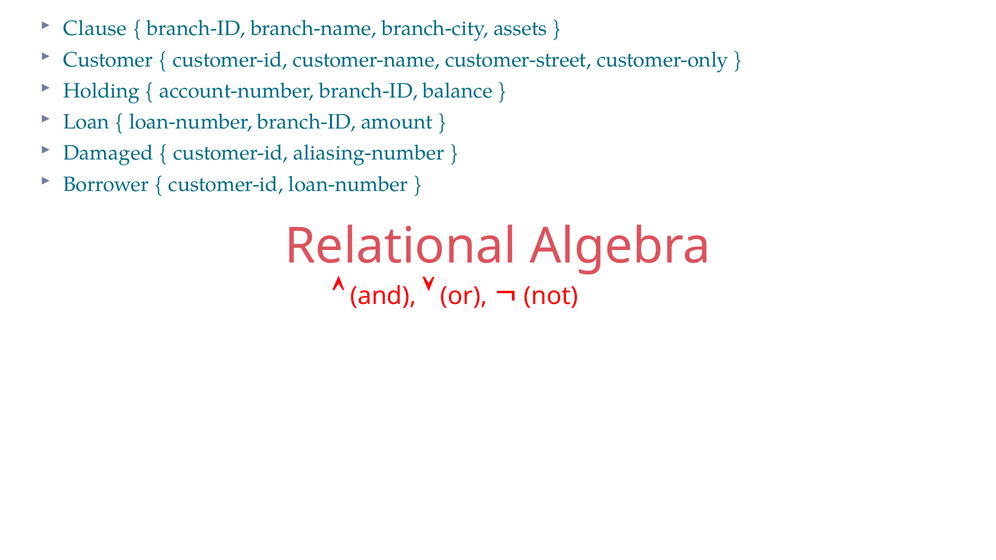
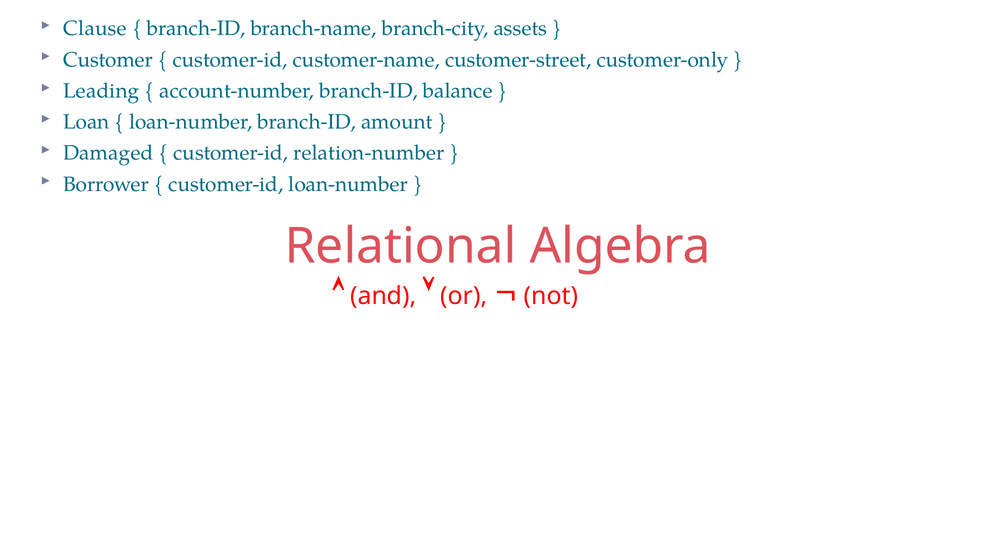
Holding: Holding -> Leading
aliasing-number: aliasing-number -> relation-number
